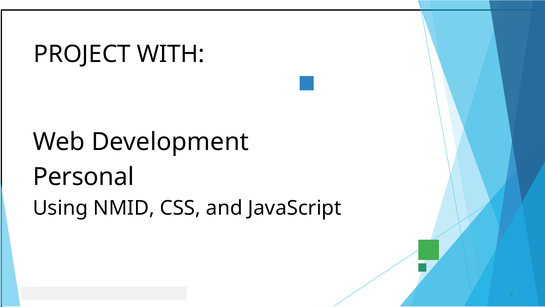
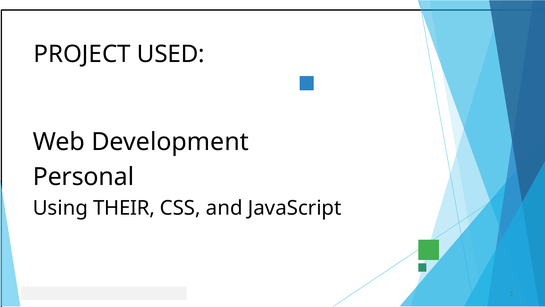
WITH: WITH -> USED
NMID: NMID -> THEIR
